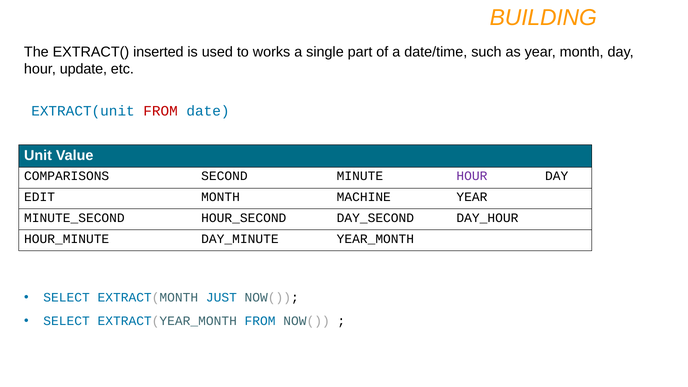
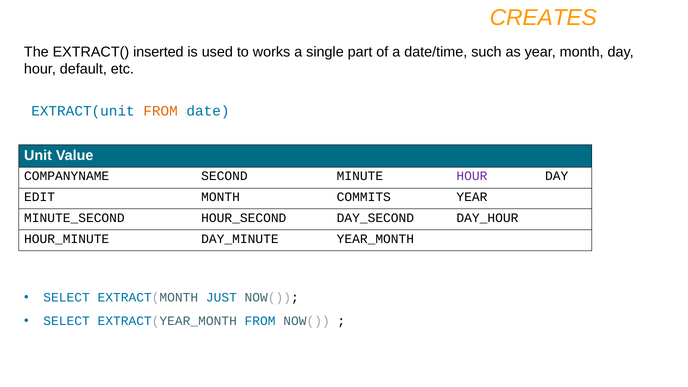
BUILDING: BUILDING -> CREATES
update: update -> default
FROM at (161, 111) colour: red -> orange
COMPARISONS: COMPARISONS -> COMPANYNAME
MACHINE: MACHINE -> COMMITS
